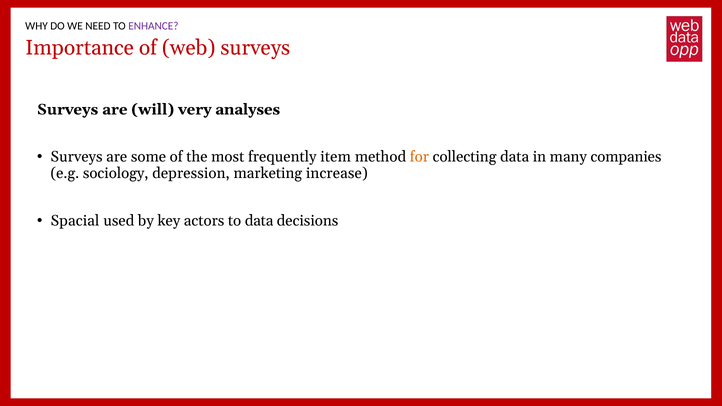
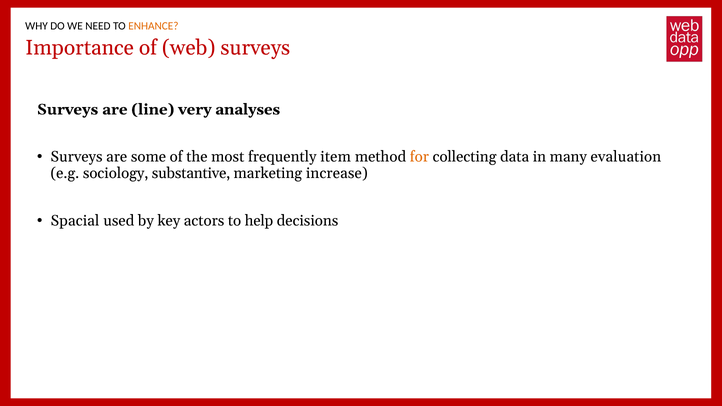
ENHANCE colour: purple -> orange
will: will -> line
companies: companies -> evaluation
depression: depression -> substantive
to data: data -> help
